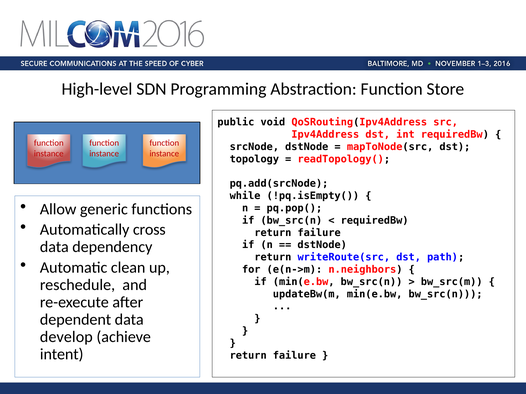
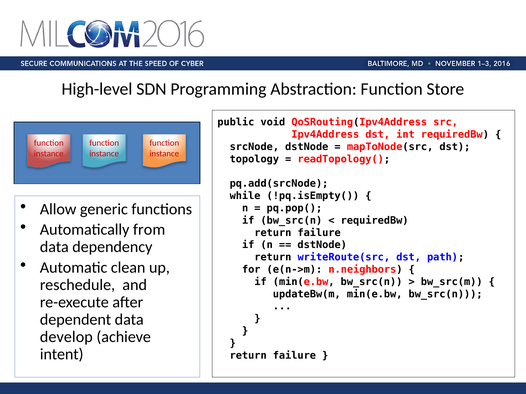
cross: cross -> from
